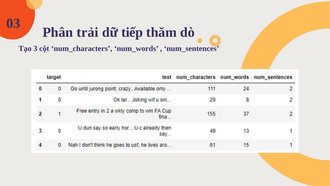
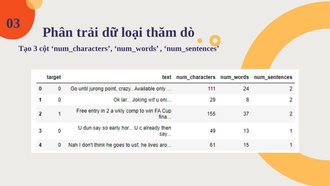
tiếp: tiếp -> loại
